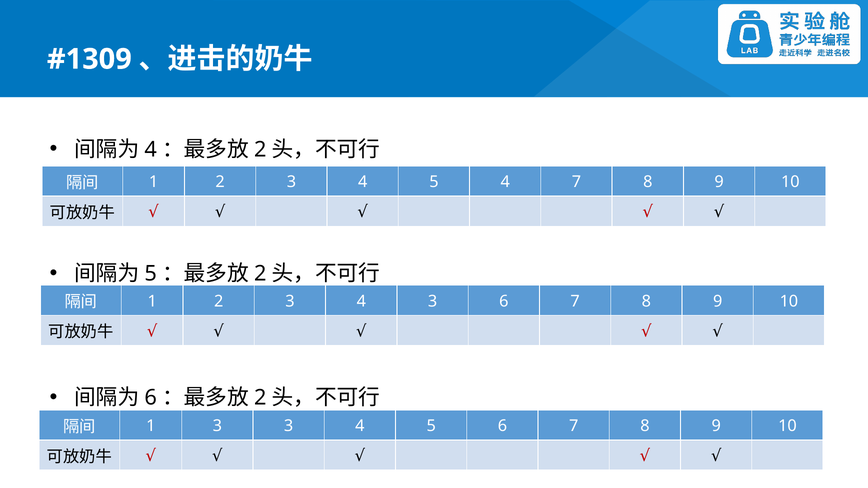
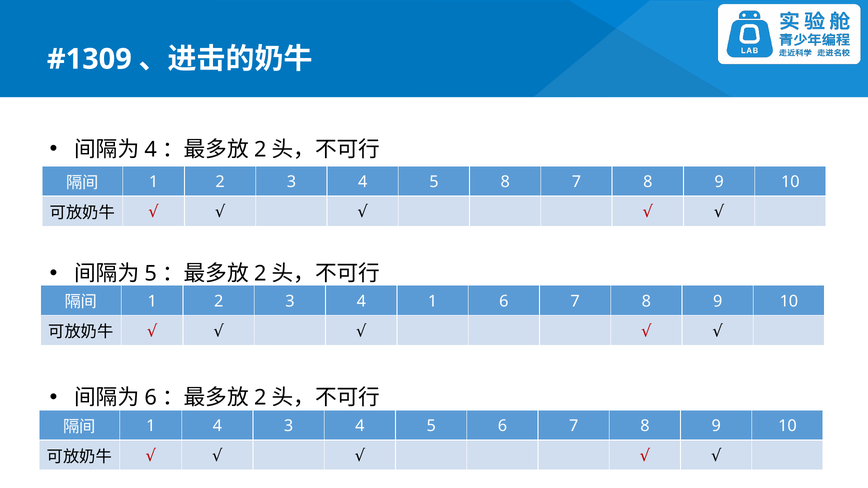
5 4: 4 -> 8
4 3: 3 -> 1
1 3: 3 -> 4
